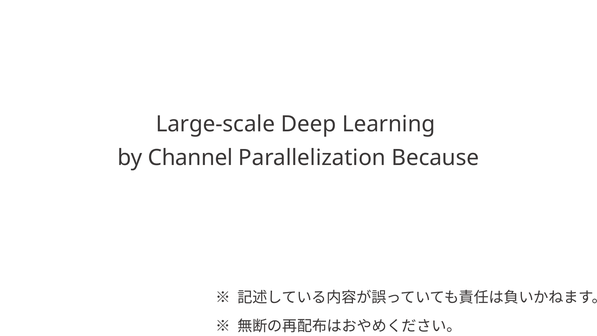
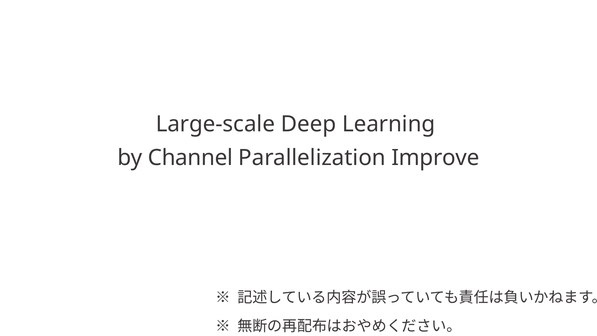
Because: Because -> Improve
